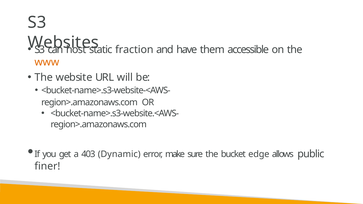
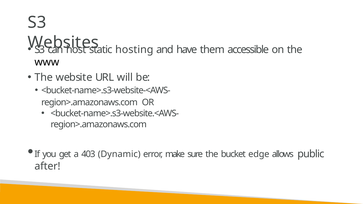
fraction: fraction -> hosting
www colour: orange -> black
finer: finer -> after
